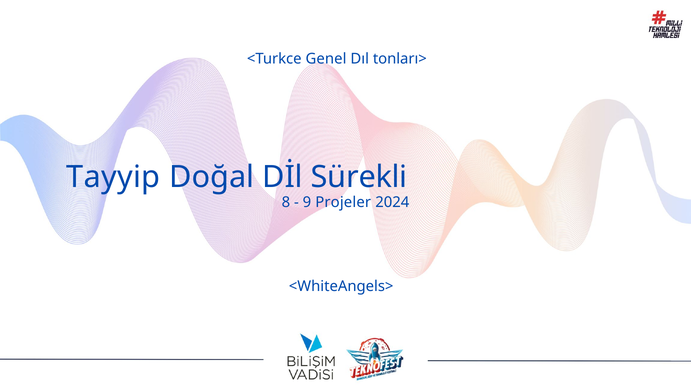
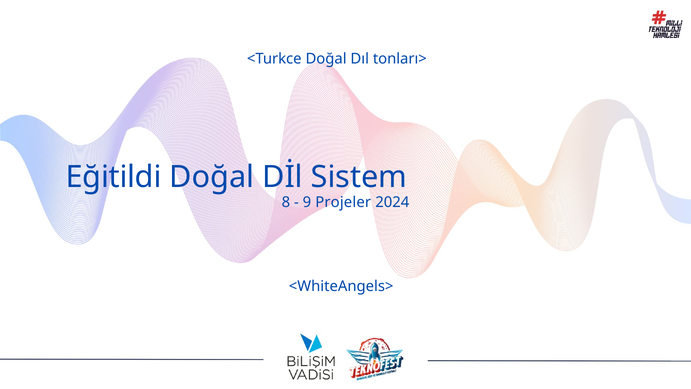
<Turkce Genel: Genel -> Doğal
Tayyip: Tayyip -> Eğitildi
Sürekli: Sürekli -> Sistem
